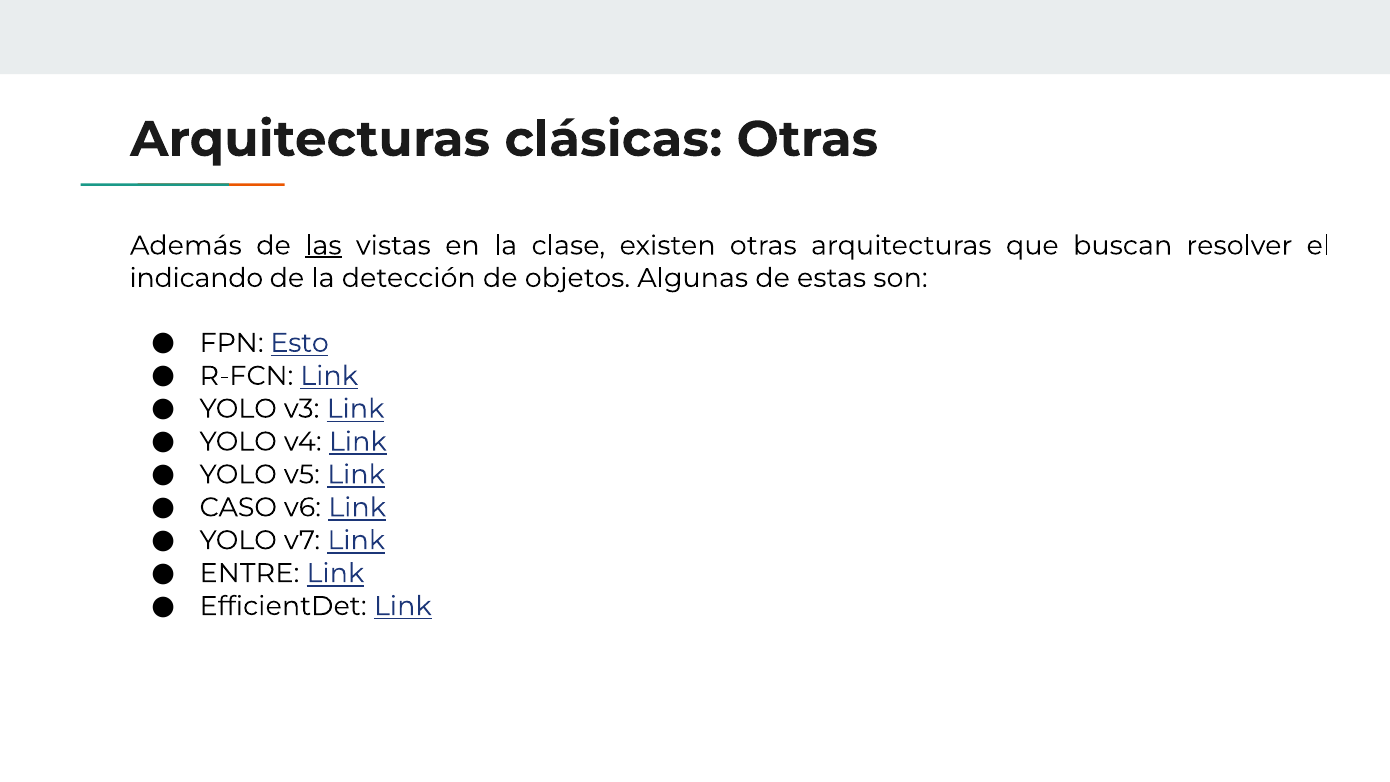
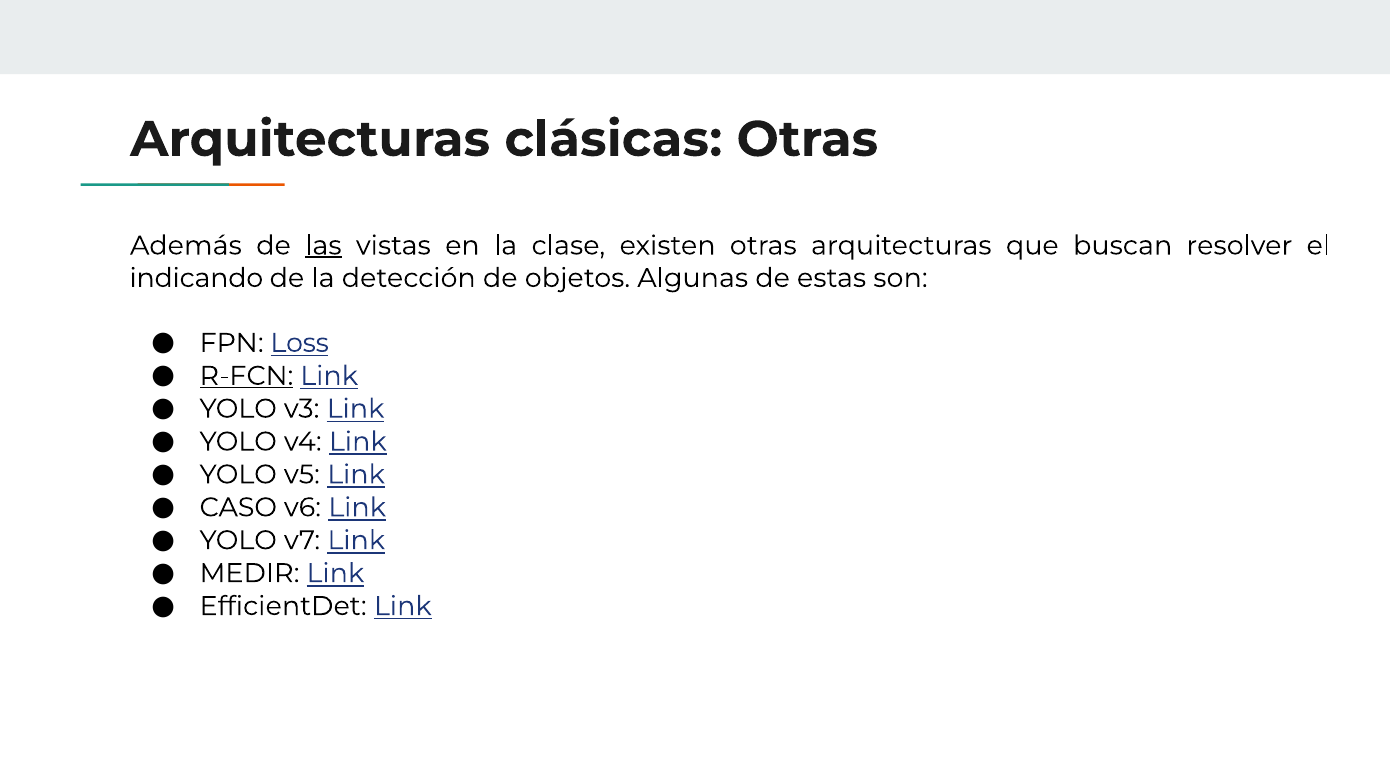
Esto: Esto -> Loss
R-FCN underline: none -> present
ENTRE: ENTRE -> MEDIR
